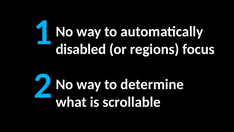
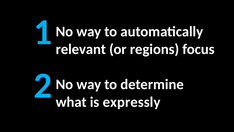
disabled: disabled -> relevant
scrollable: scrollable -> expressly
